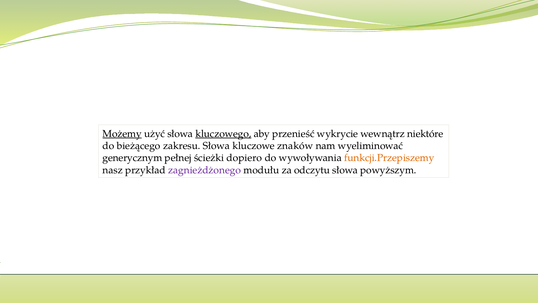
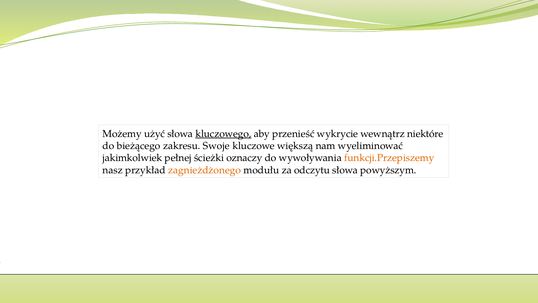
Możemy underline: present -> none
zakresu Słowa: Słowa -> Swoje
znaków: znaków -> większą
generycznym: generycznym -> jakimkolwiek
dopiero: dopiero -> oznaczy
zagnieżdżonego colour: purple -> orange
